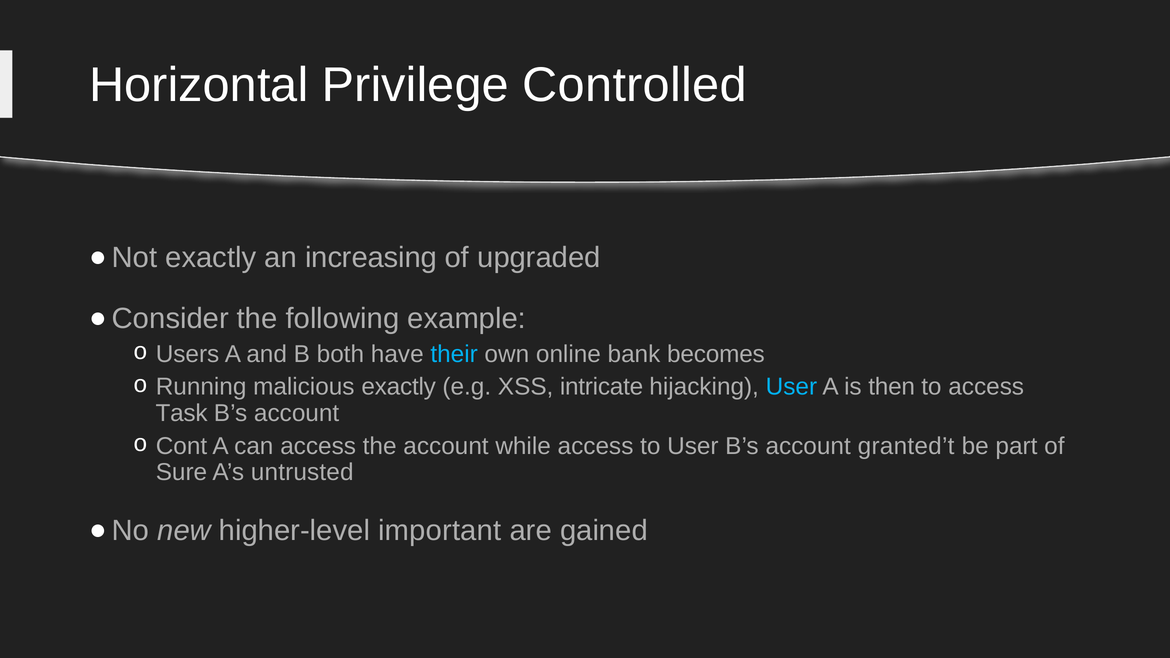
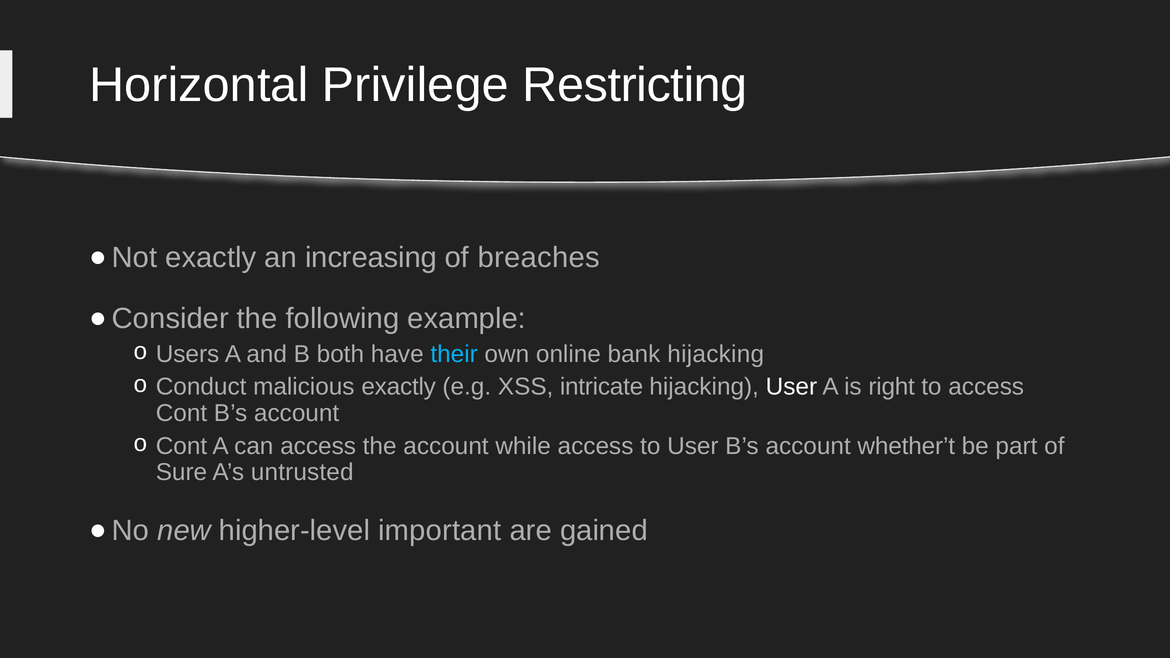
Controlled: Controlled -> Restricting
upgraded: upgraded -> breaches
bank becomes: becomes -> hijacking
Running: Running -> Conduct
User at (791, 387) colour: light blue -> white
then: then -> right
Task at (182, 413): Task -> Cont
granted’t: granted’t -> whether’t
